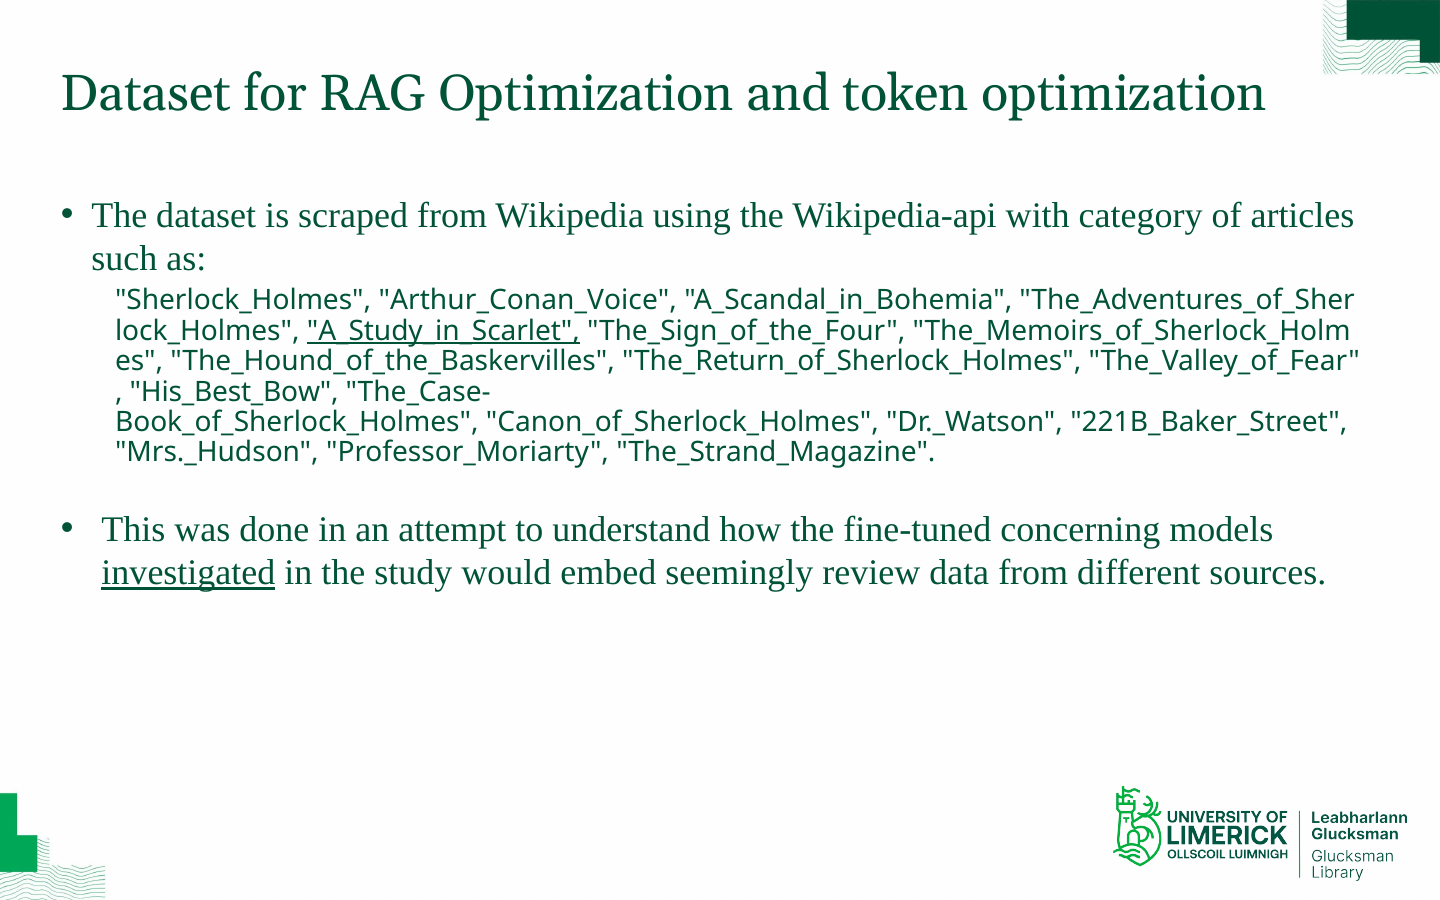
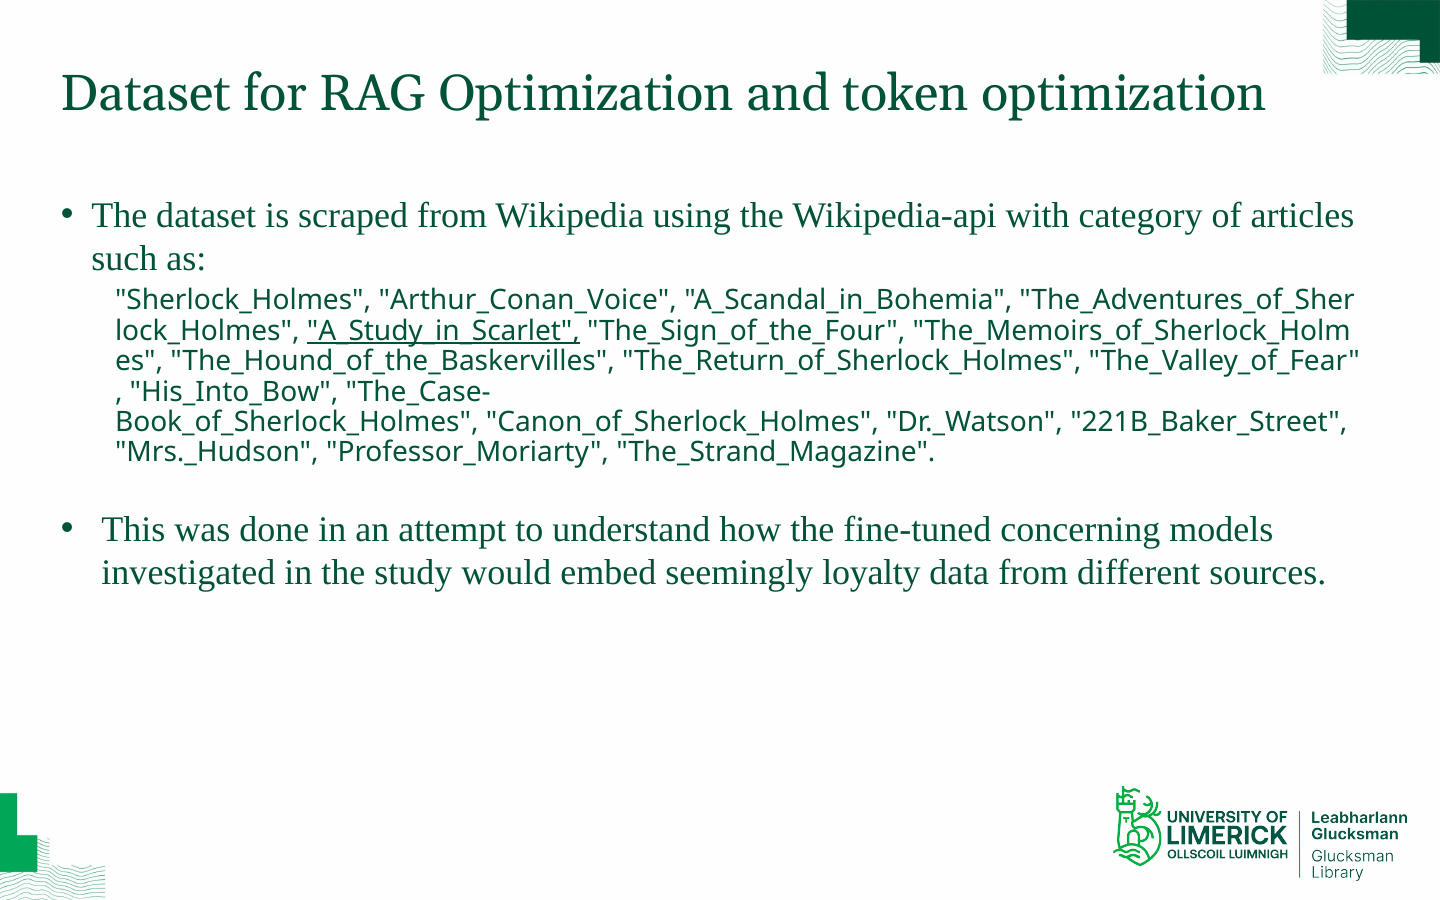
His_Best_Bow: His_Best_Bow -> His_Into_Bow
investigated underline: present -> none
review: review -> loyalty
